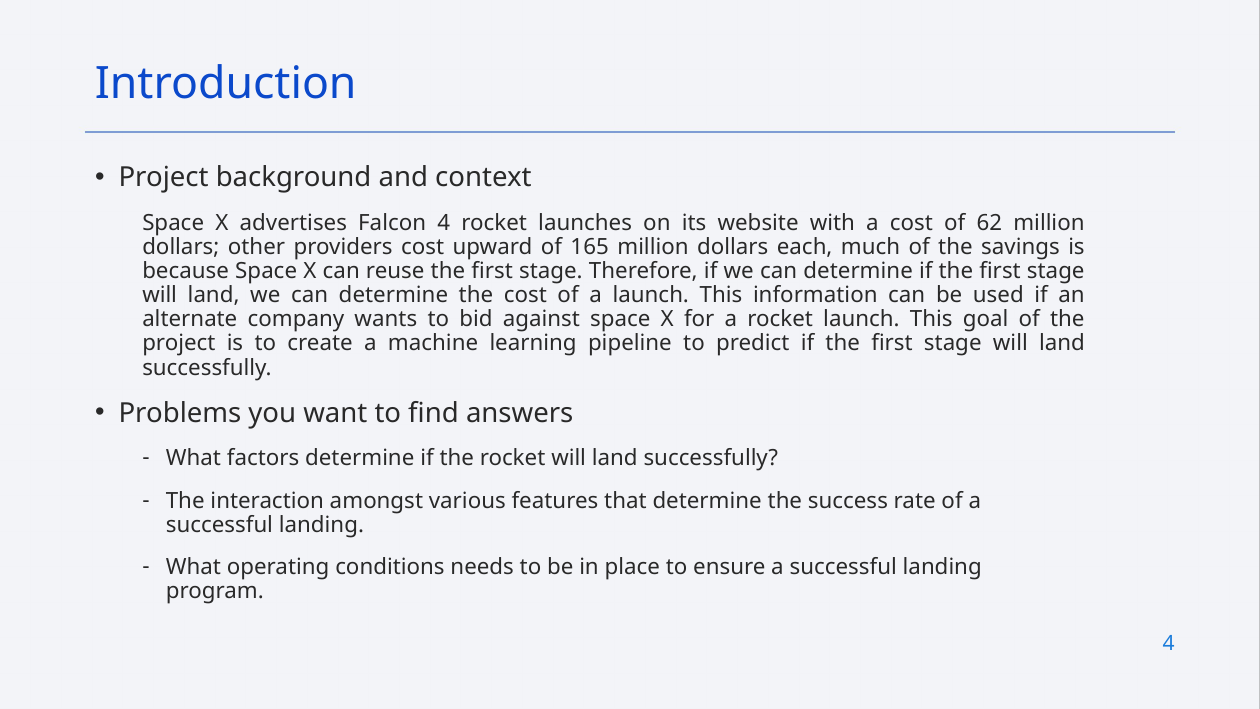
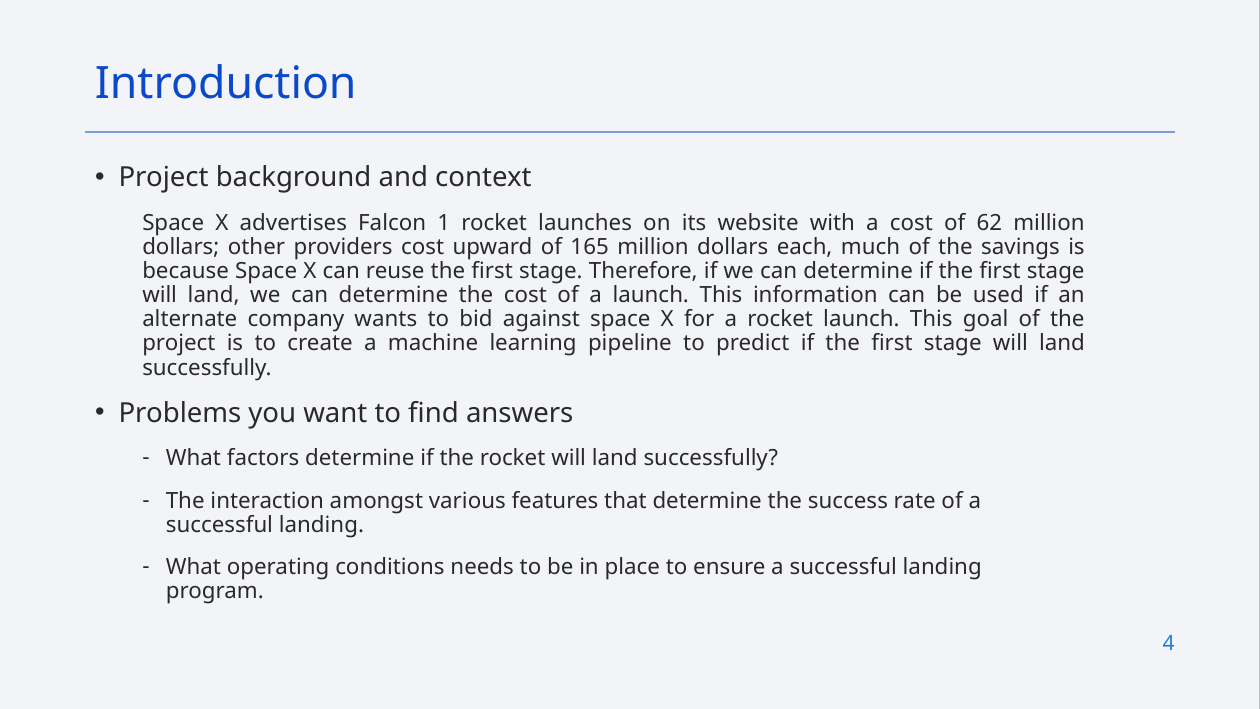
Falcon 4: 4 -> 1
